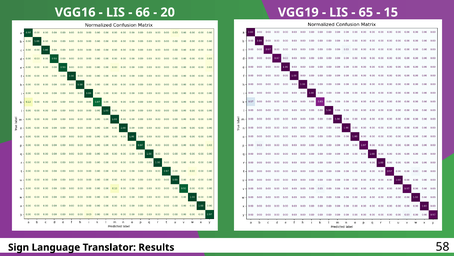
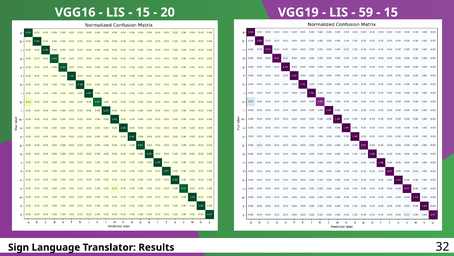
66 at (143, 12): 66 -> 15
65: 65 -> 59
58: 58 -> 32
